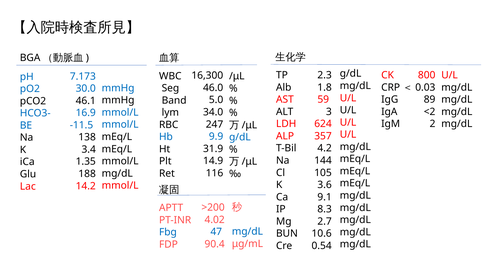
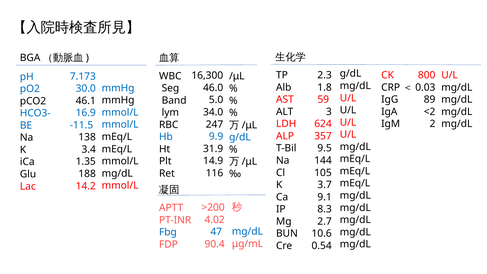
4.2: 4.2 -> 9.5
3.6: 3.6 -> 3.7
